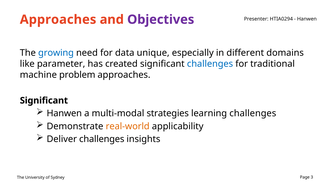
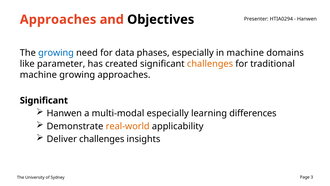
Objectives colour: purple -> black
unique: unique -> phases
in different: different -> machine
challenges at (210, 64) colour: blue -> orange
machine problem: problem -> growing
multi-modal strategies: strategies -> especially
learning challenges: challenges -> differences
